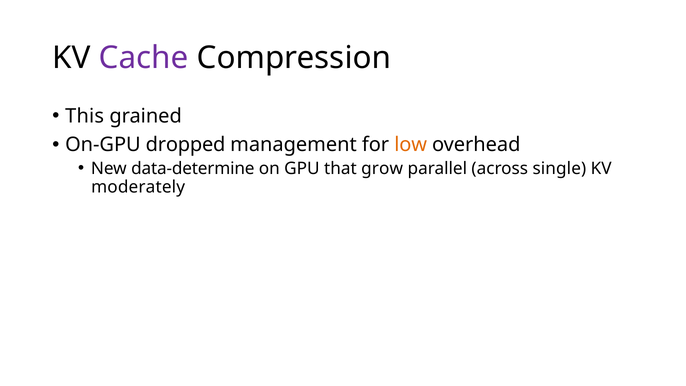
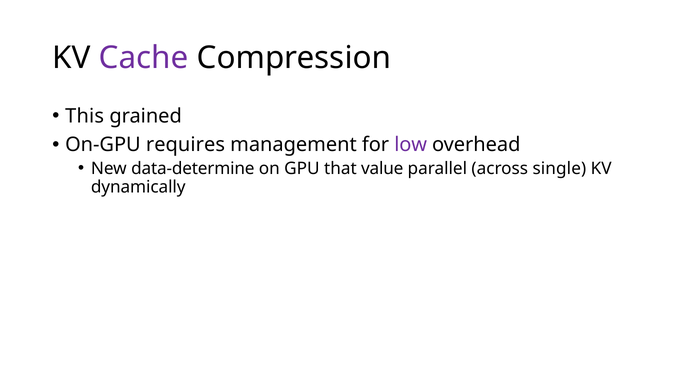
dropped: dropped -> requires
low colour: orange -> purple
grow: grow -> value
moderately: moderately -> dynamically
